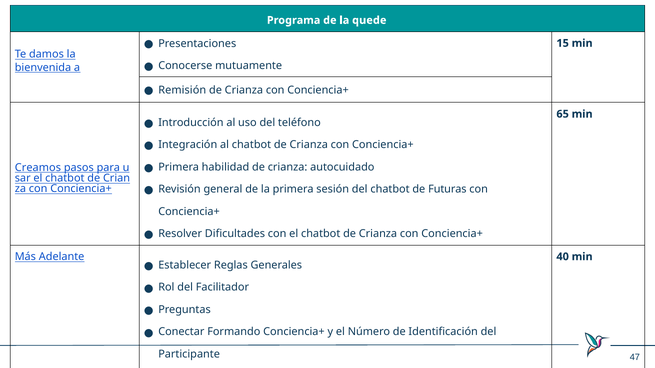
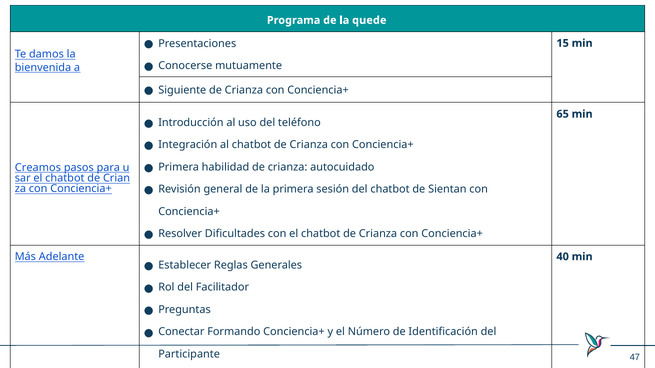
Remisión: Remisión -> Siguiente
Futuras: Futuras -> Sientan
